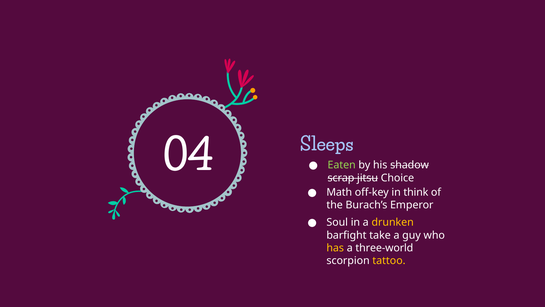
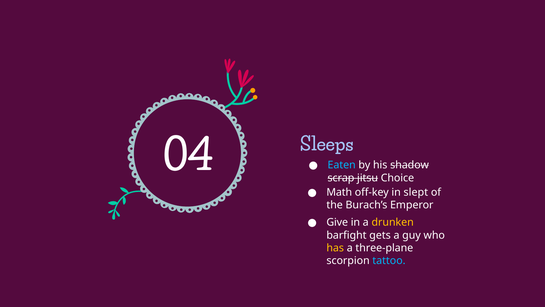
Eaten colour: light green -> light blue
think: think -> slept
Soul: Soul -> Give
take: take -> gets
three-world: three-world -> three-plane
tattoo colour: yellow -> light blue
